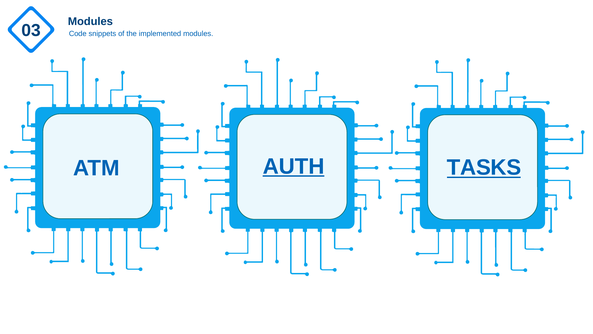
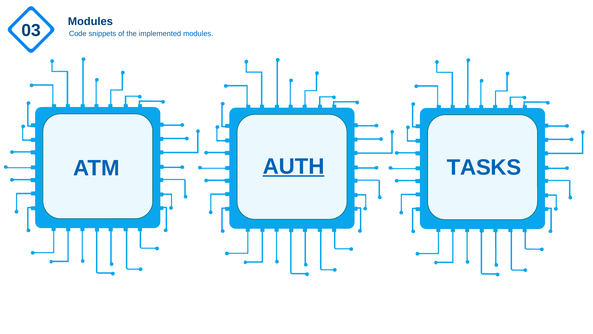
TASKS underline: present -> none
